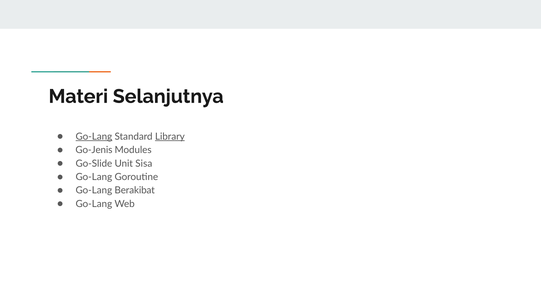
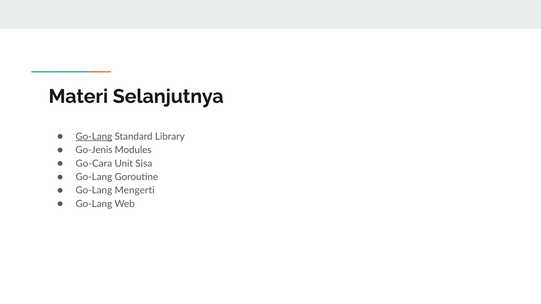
Library underline: present -> none
Go-Slide: Go-Slide -> Go-Cara
Berakibat: Berakibat -> Mengerti
